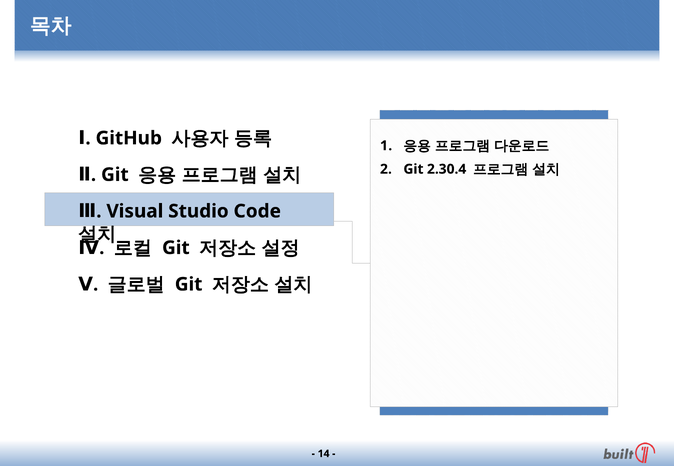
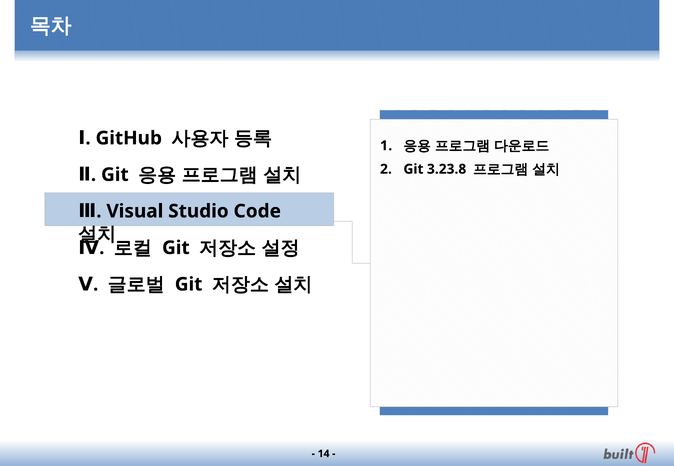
2.30.4: 2.30.4 -> 3.23.8
